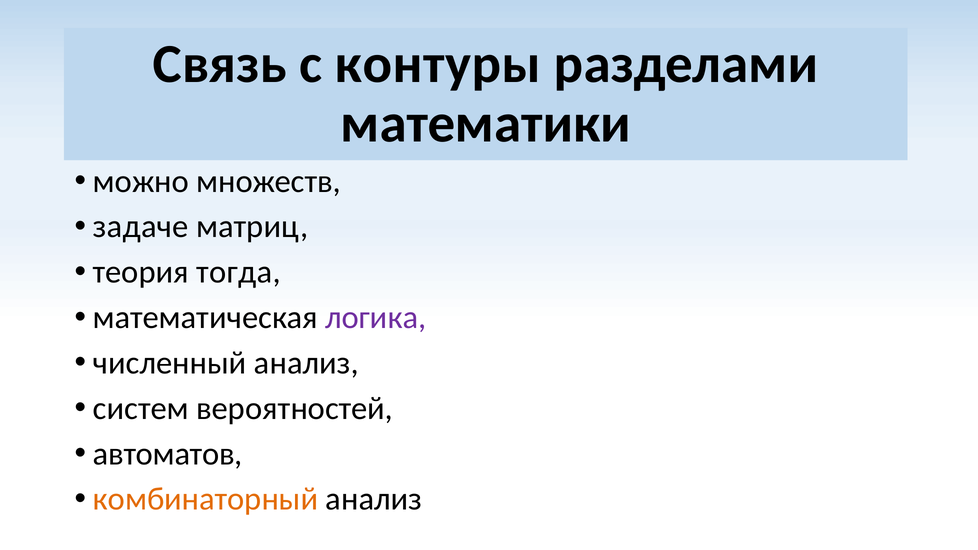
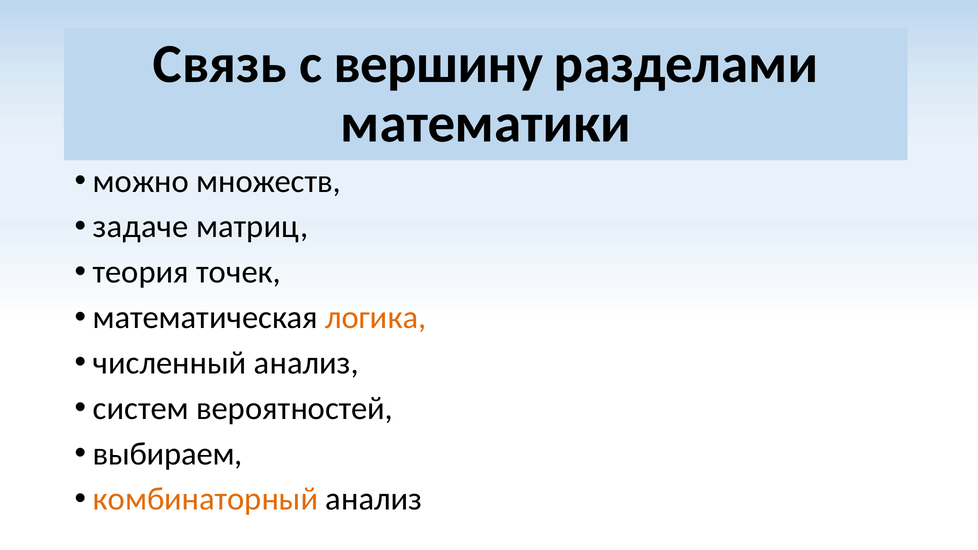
контуры: контуры -> вершину
тогда: тогда -> точек
логика colour: purple -> orange
автоматов: автоматов -> выбираем
